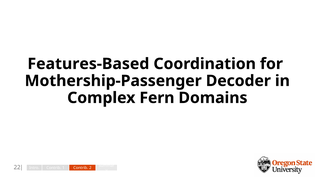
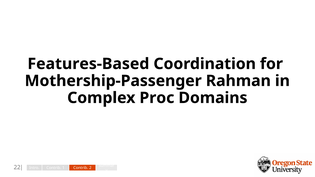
Decoder: Decoder -> Rahman
Fern: Fern -> Proc
